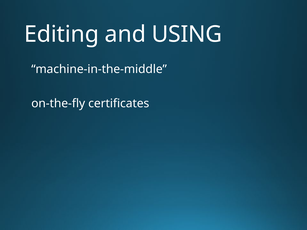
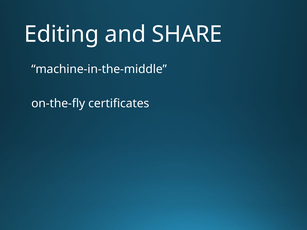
USING: USING -> SHARE
